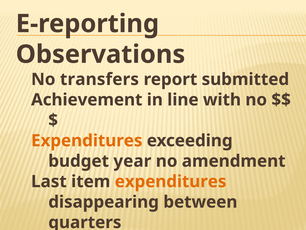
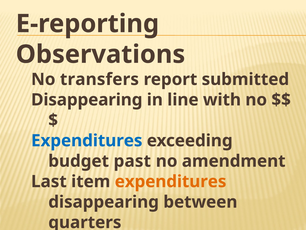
Achievement at (87, 100): Achievement -> Disappearing
Expenditures at (87, 140) colour: orange -> blue
year: year -> past
